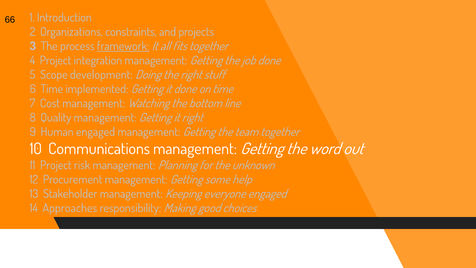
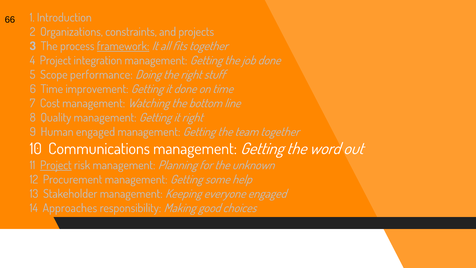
development: development -> performance
implemented: implemented -> improvement
Project at (56, 165) underline: none -> present
